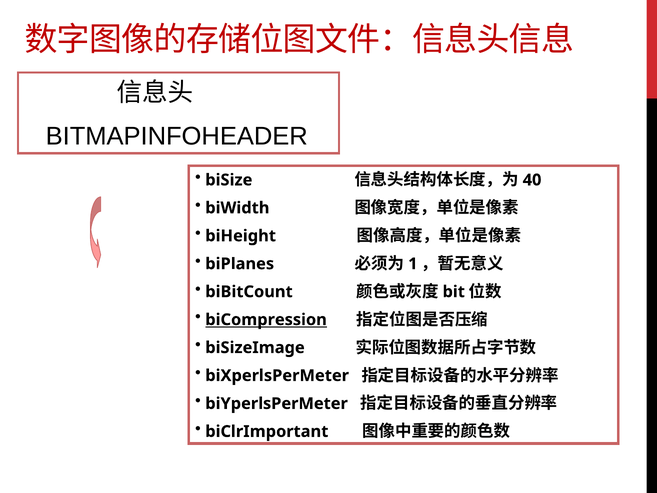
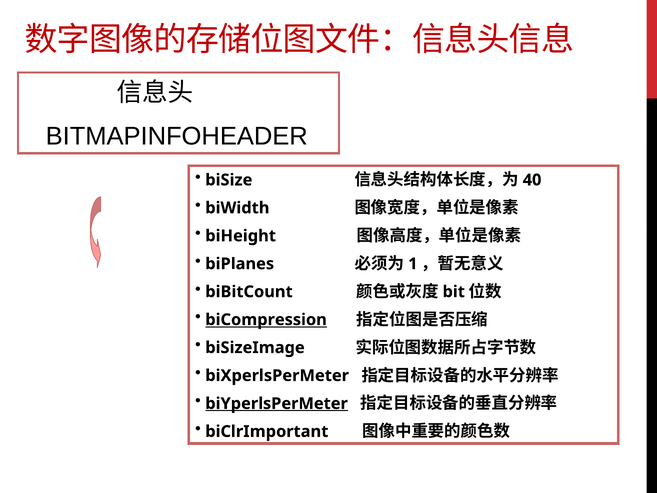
biYperlsPerMeter underline: none -> present
